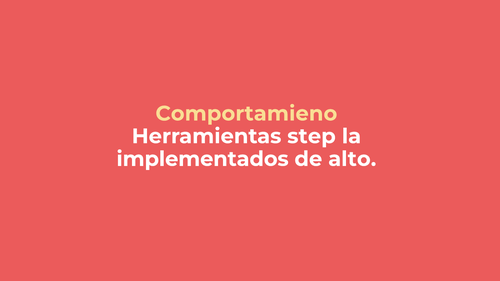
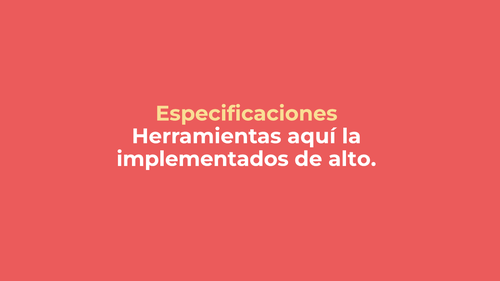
Comportamieno: Comportamieno -> Especificaciones
step: step -> aquí
